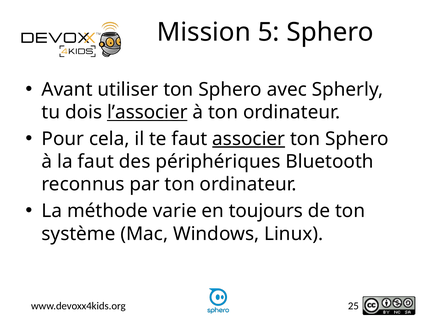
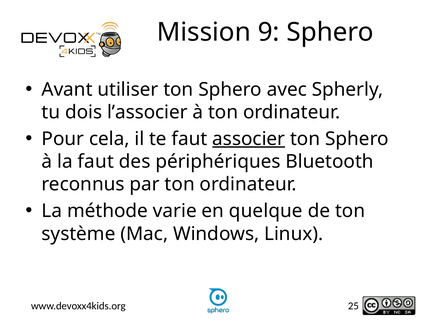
5: 5 -> 9
l’associer underline: present -> none
toujours: toujours -> quelque
